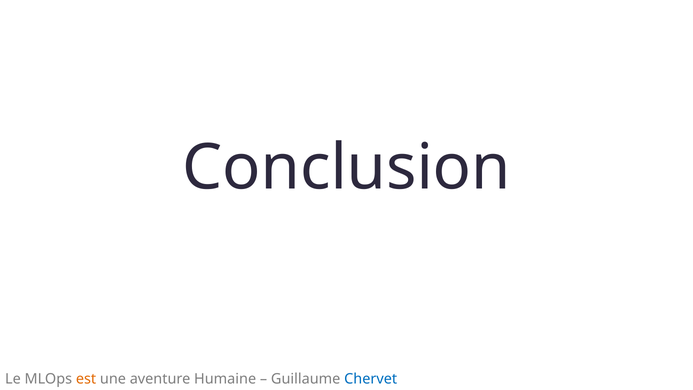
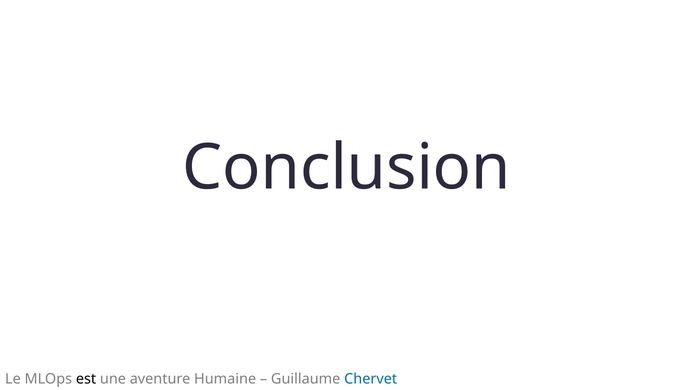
est colour: orange -> black
